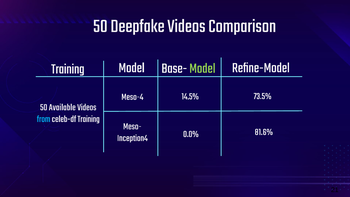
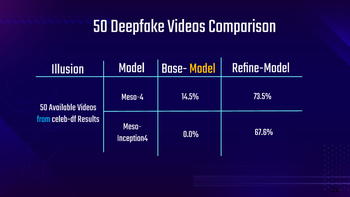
Model at (202, 68) colour: light green -> yellow
Training at (68, 69): Training -> Illusion
celeb-df Training: Training -> Results
81.6%: 81.6% -> 67.6%
